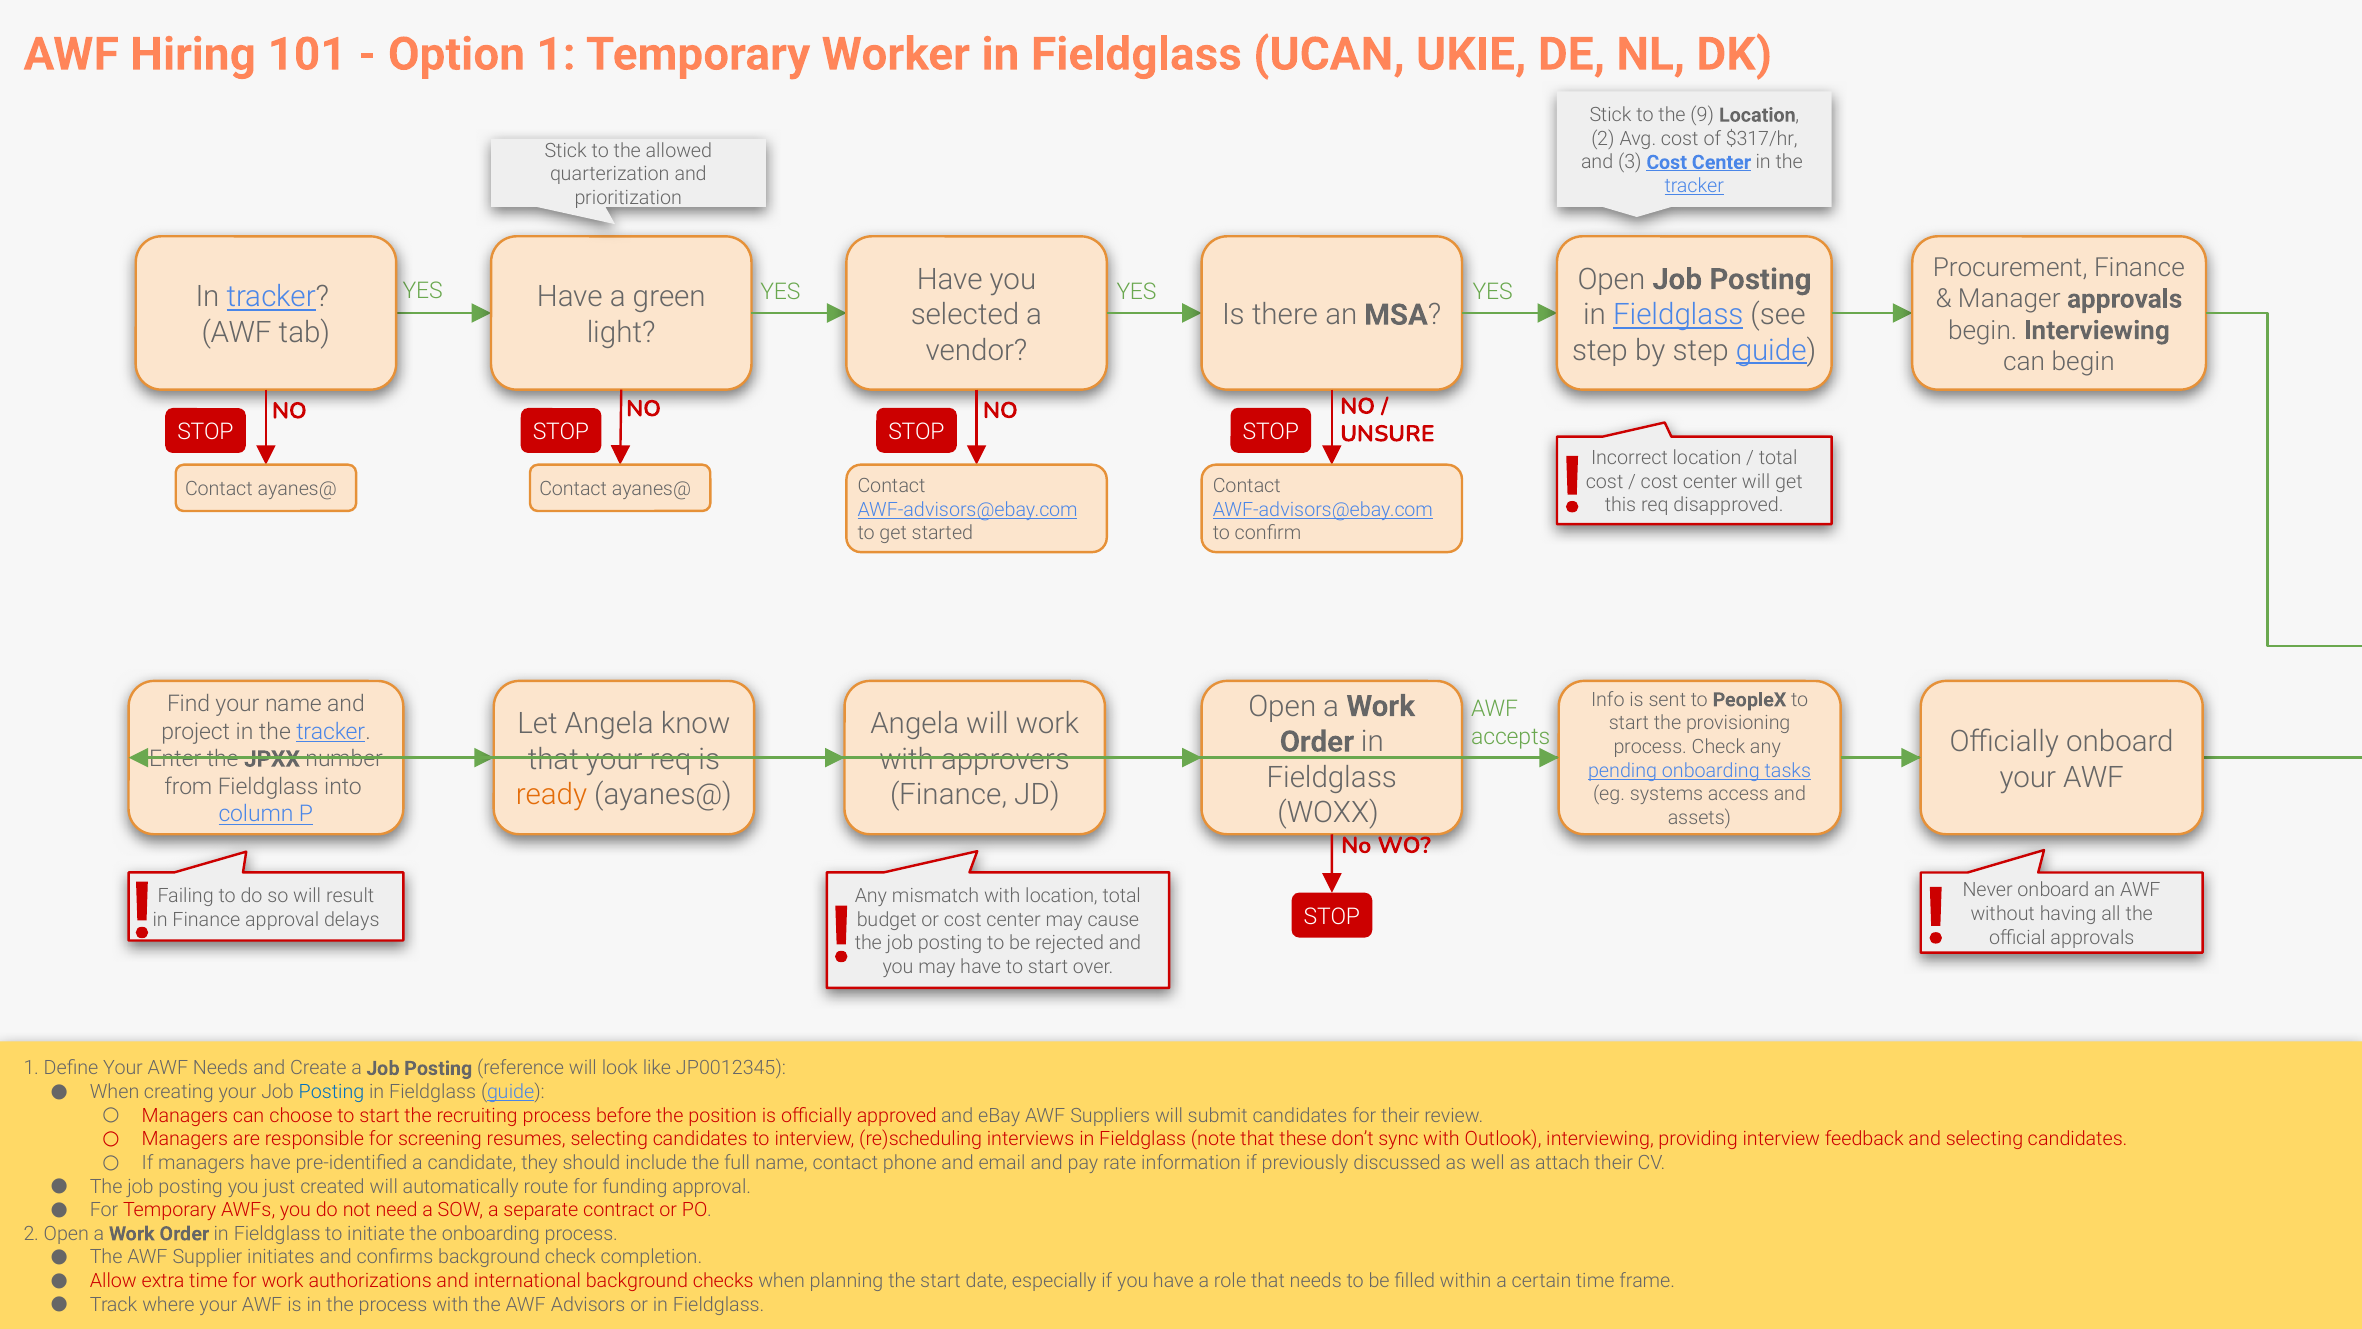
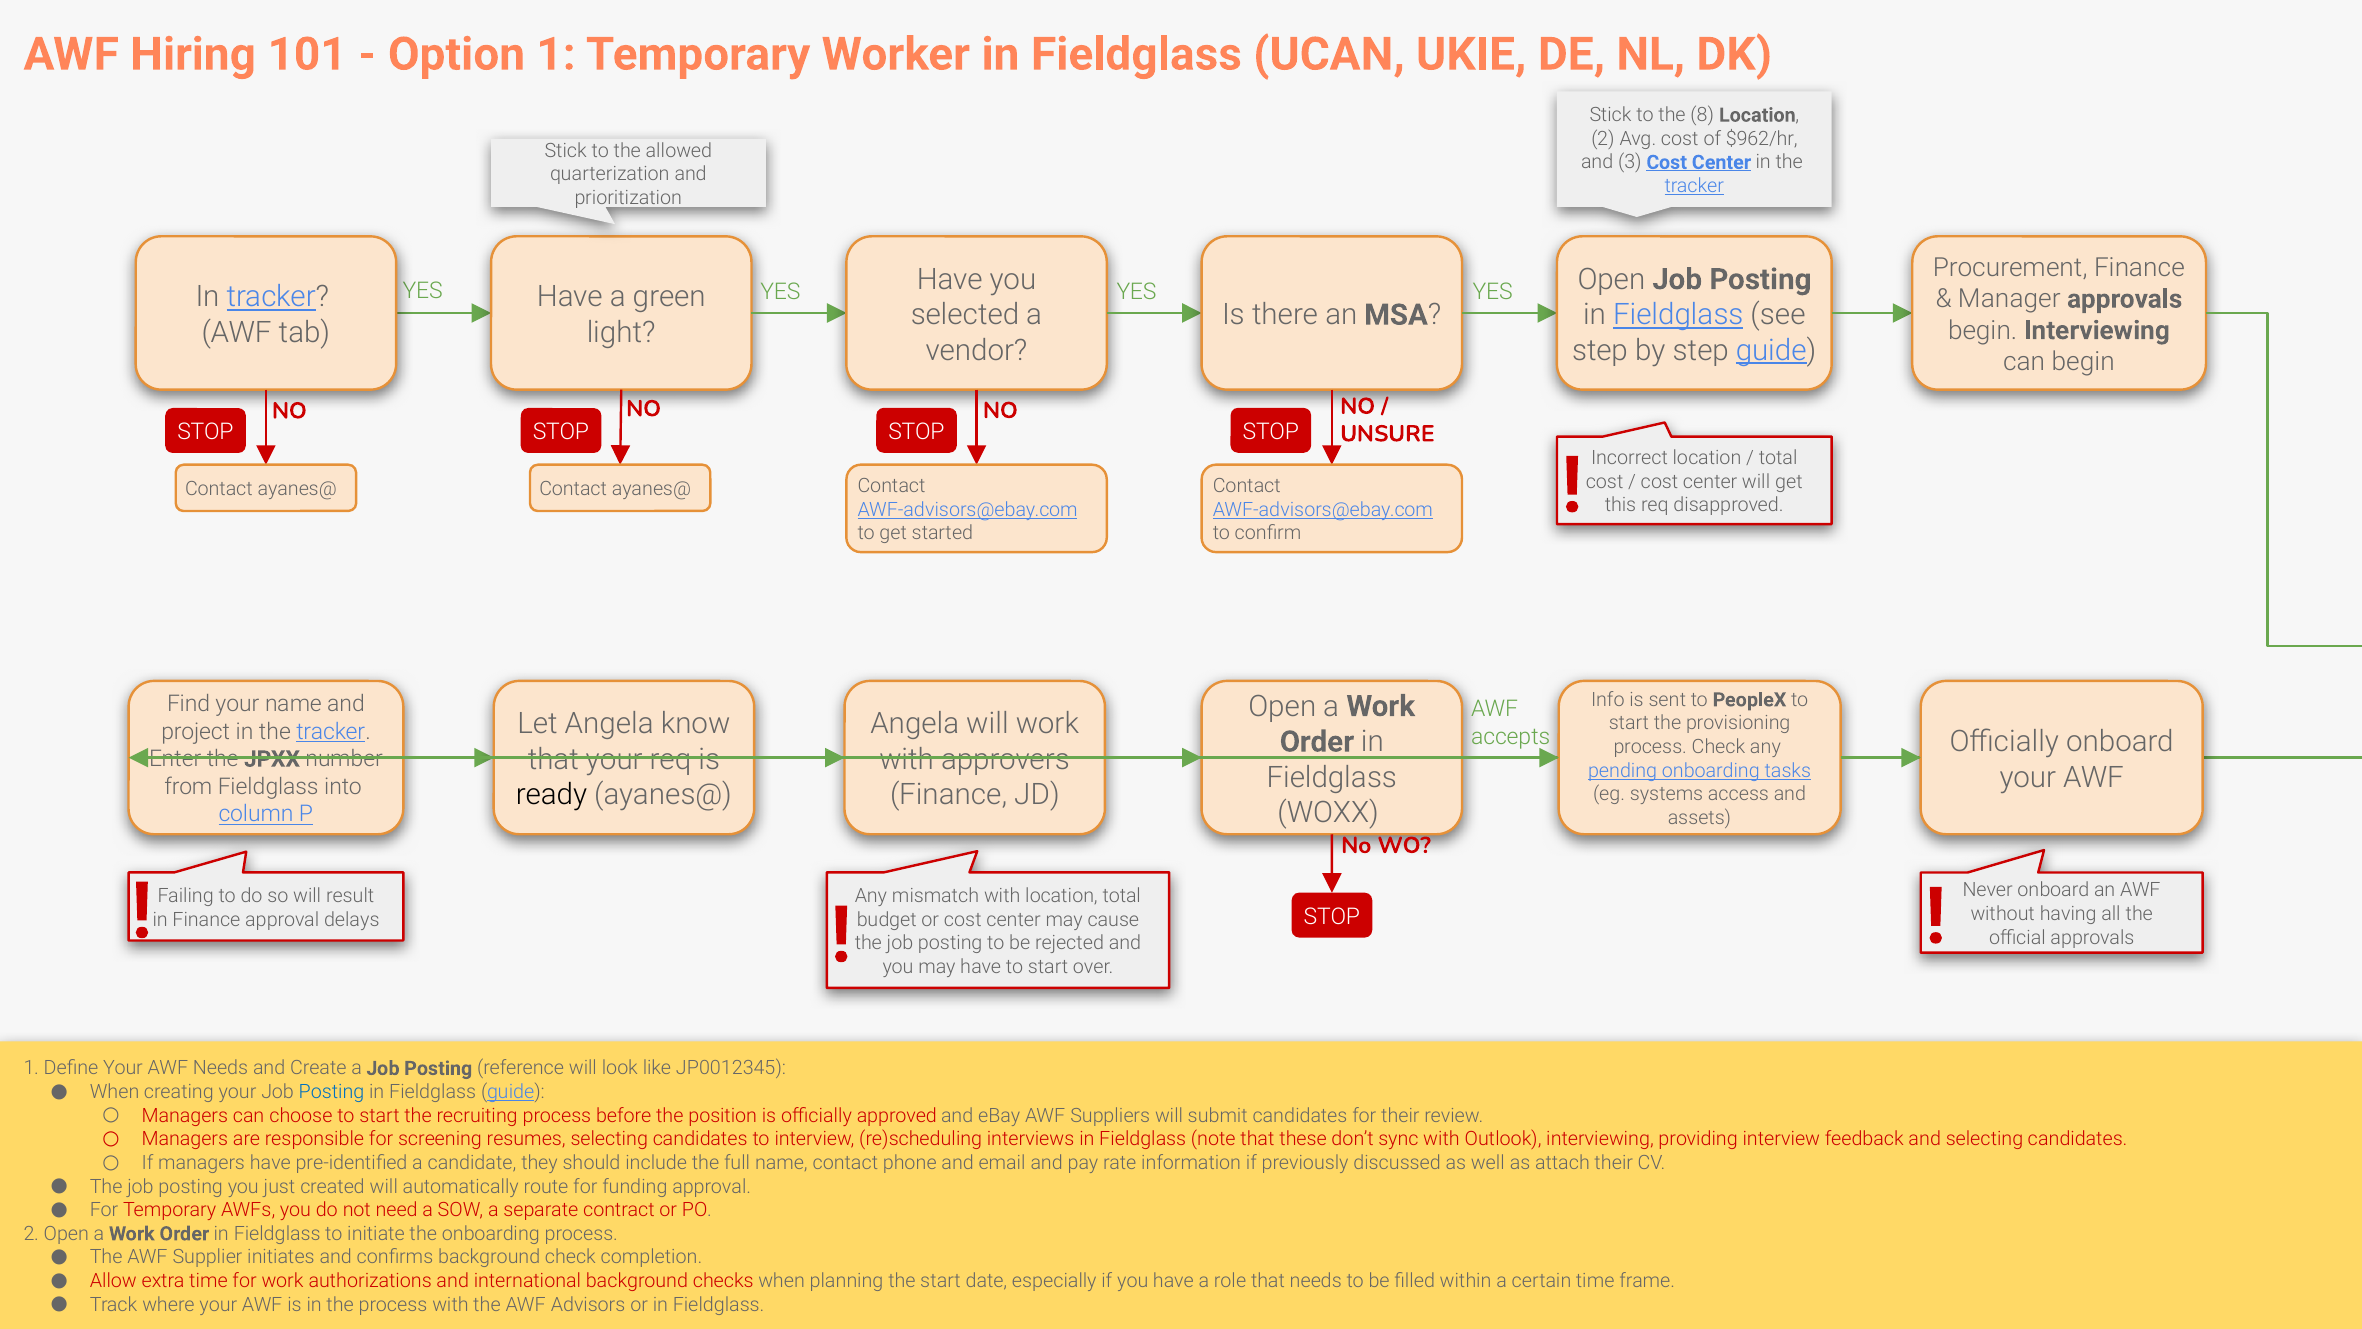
9: 9 -> 8
$317/hr: $317/hr -> $962/hr
ready colour: orange -> black
